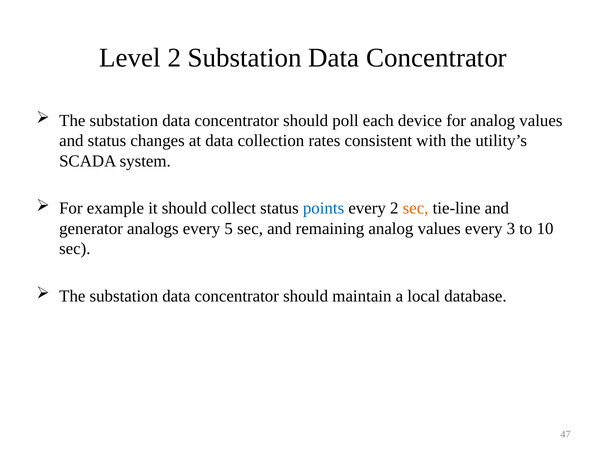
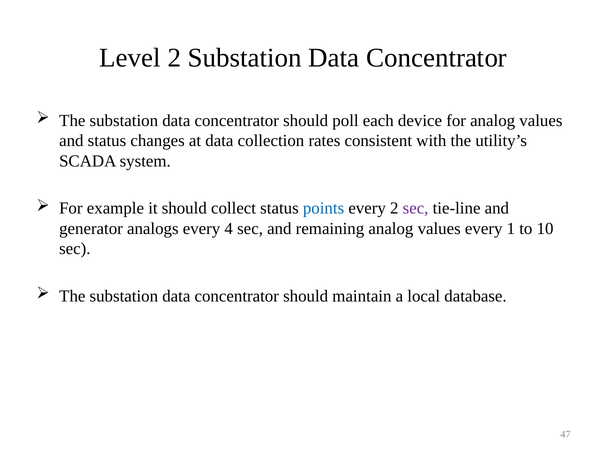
sec at (416, 208) colour: orange -> purple
5: 5 -> 4
3: 3 -> 1
